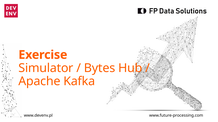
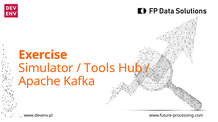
Bytes: Bytes -> Tools
